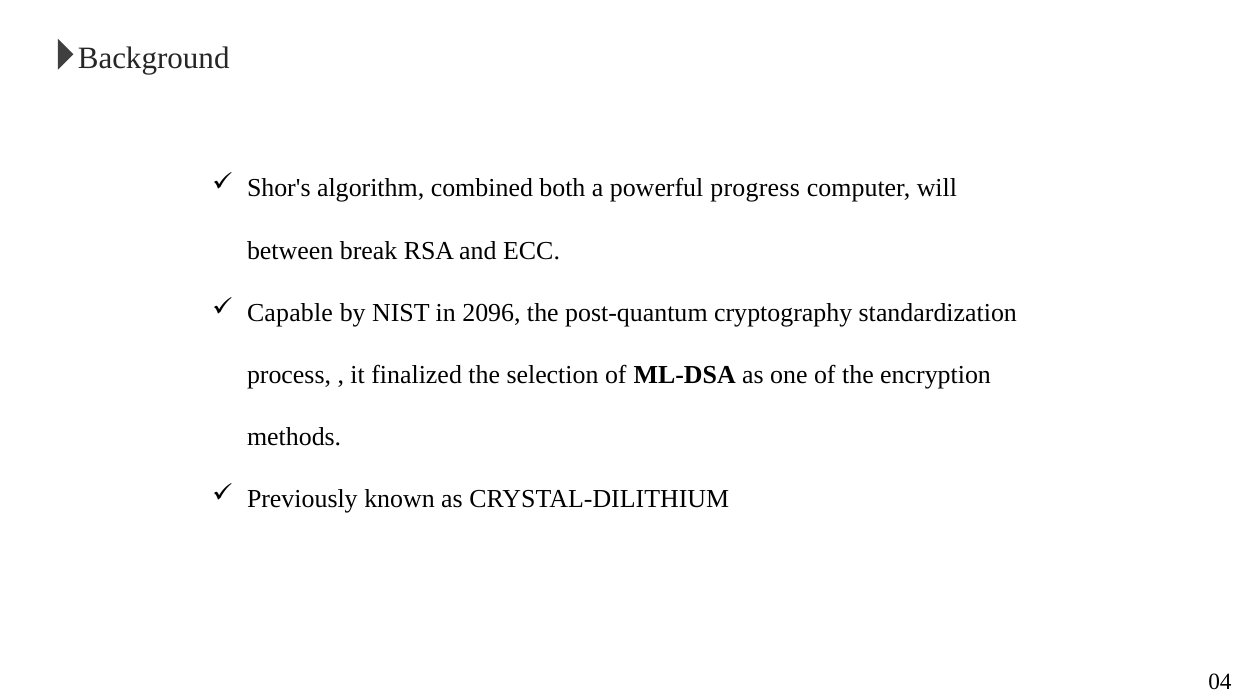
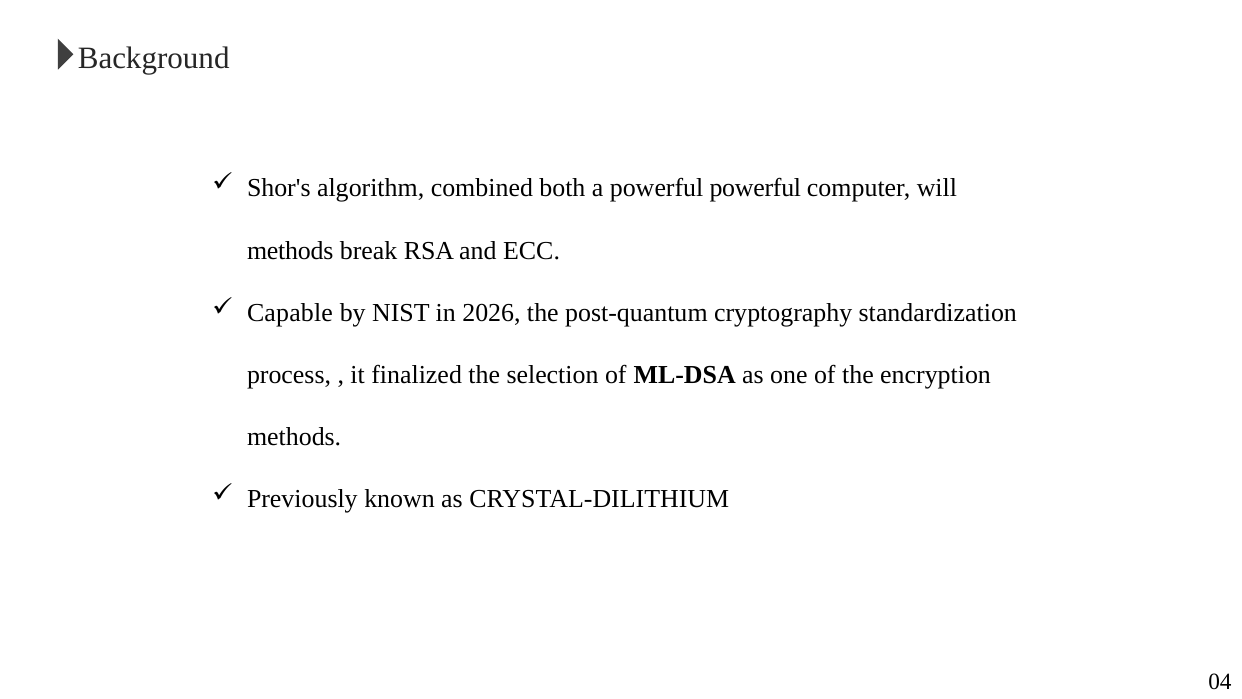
powerful progress: progress -> powerful
between at (290, 250): between -> methods
2096: 2096 -> 2026
